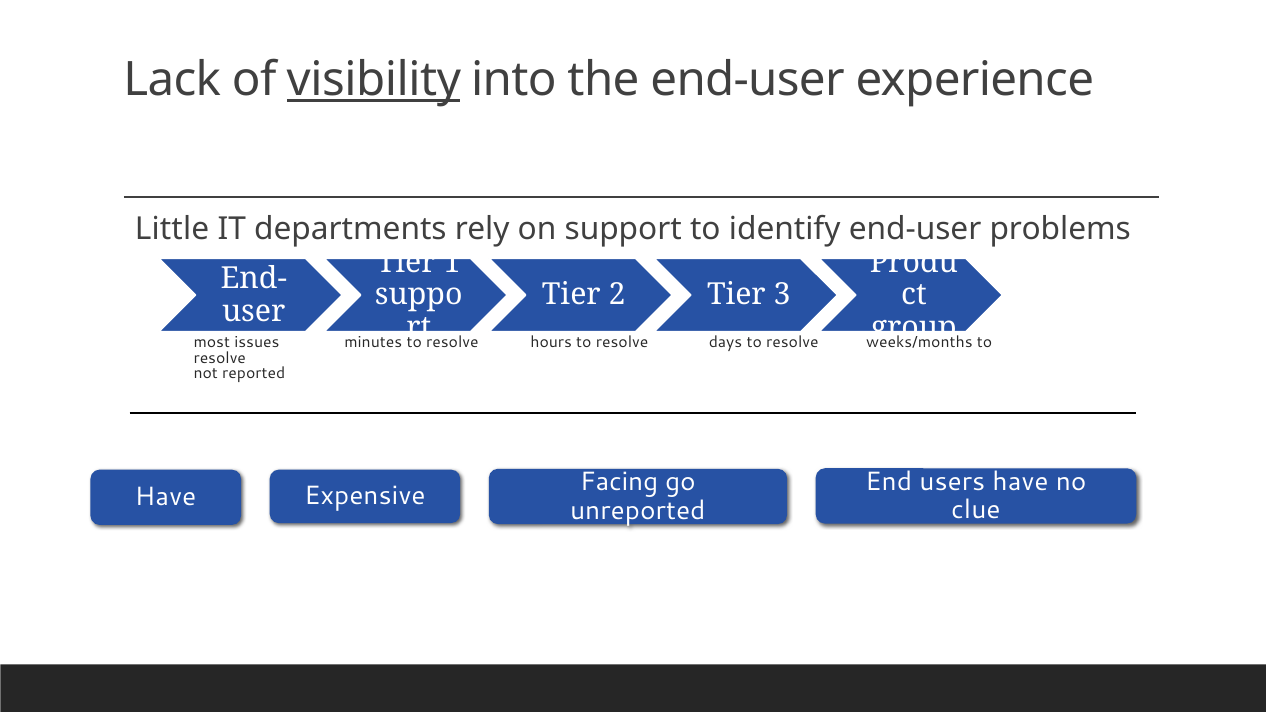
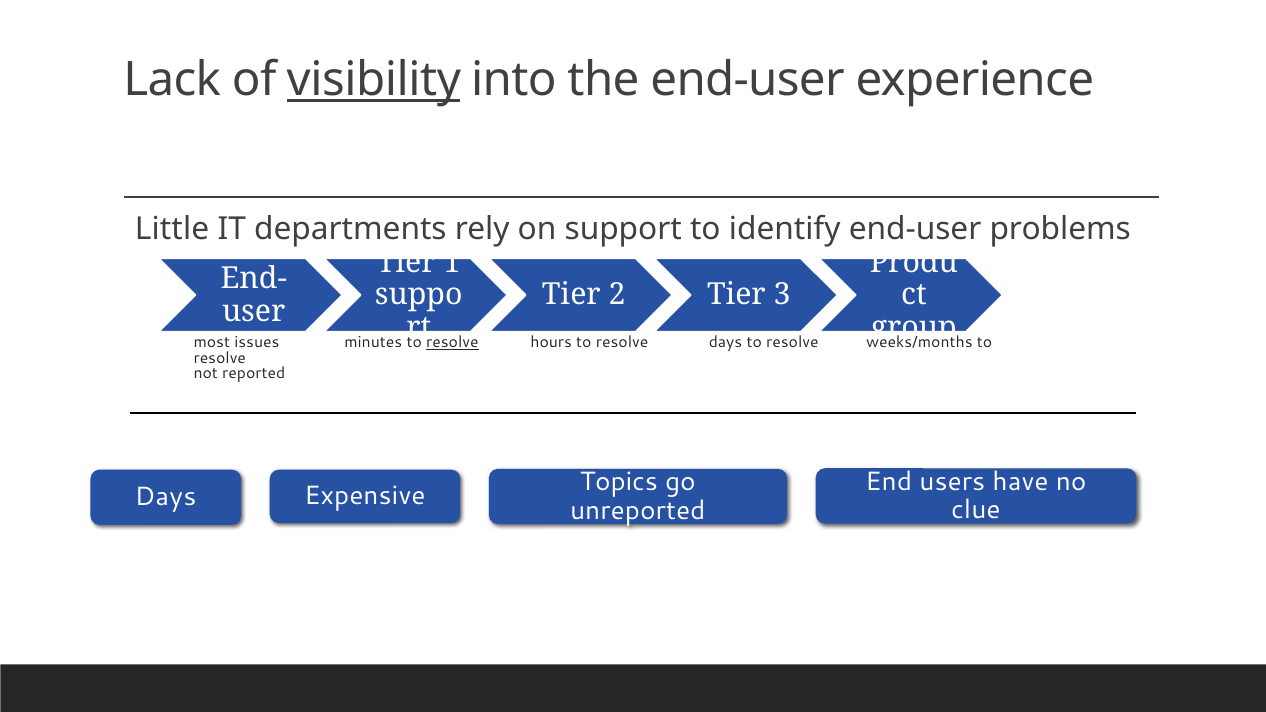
resolve at (452, 343) underline: none -> present
Facing: Facing -> Topics
Have at (166, 497): Have -> Days
